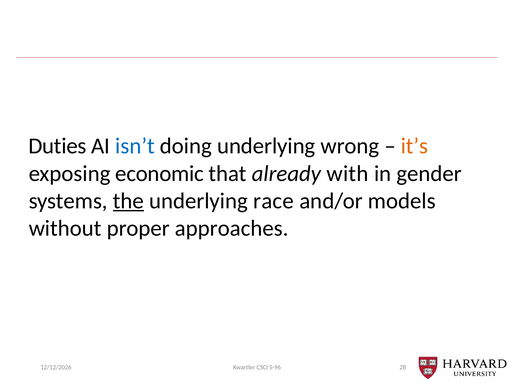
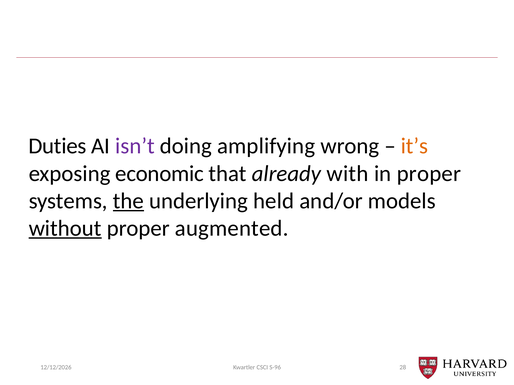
isn’t colour: blue -> purple
doing underlying: underlying -> amplifying
in gender: gender -> proper
race: race -> held
without underline: none -> present
approaches: approaches -> augmented
